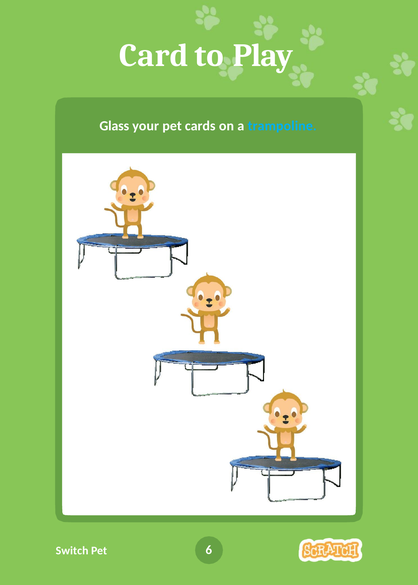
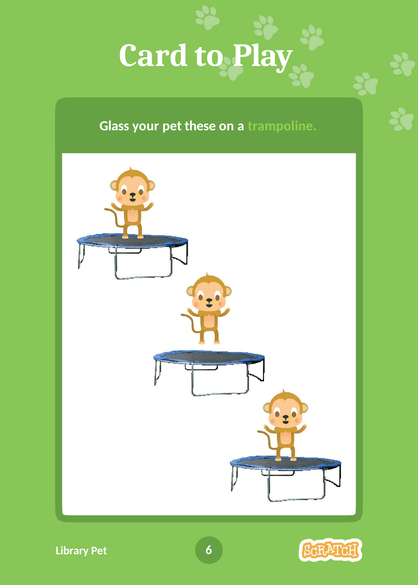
cards: cards -> these
trampoline colour: light blue -> light green
Switch: Switch -> Library
